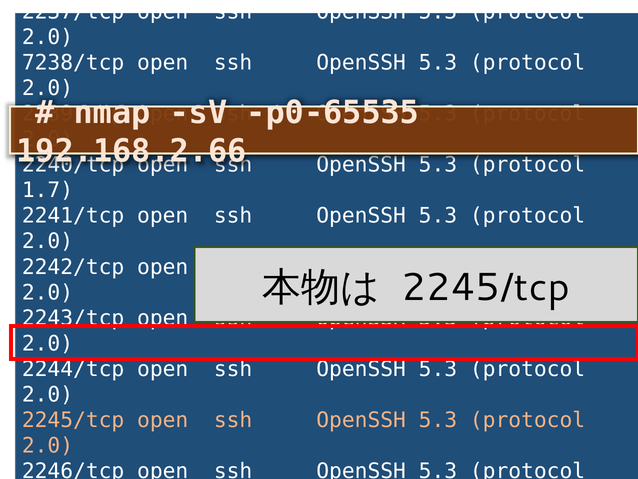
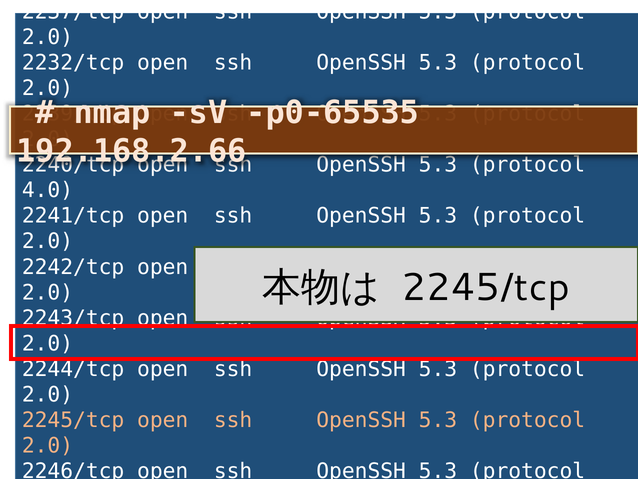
7238/tcp: 7238/tcp -> 2232/tcp
1.7: 1.7 -> 4.0
